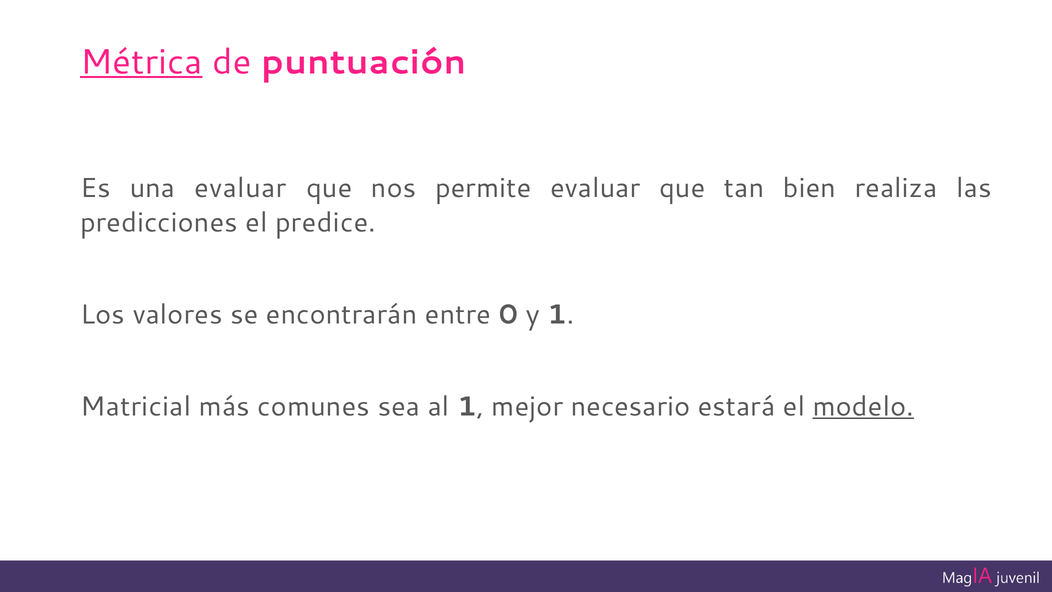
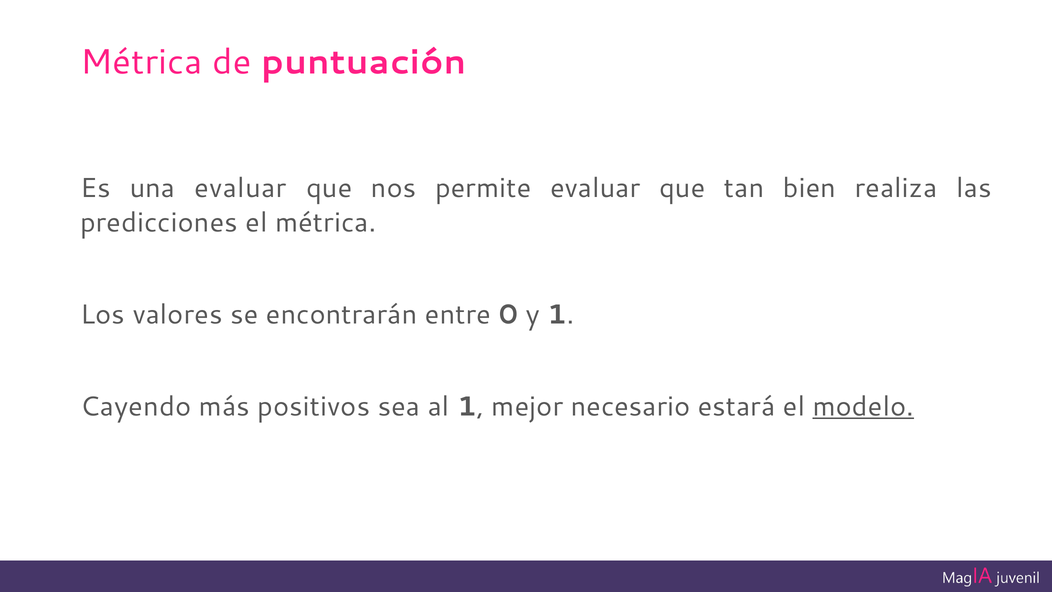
Métrica at (141, 62) underline: present -> none
el predice: predice -> métrica
Matricial: Matricial -> Cayendo
comunes: comunes -> positivos
